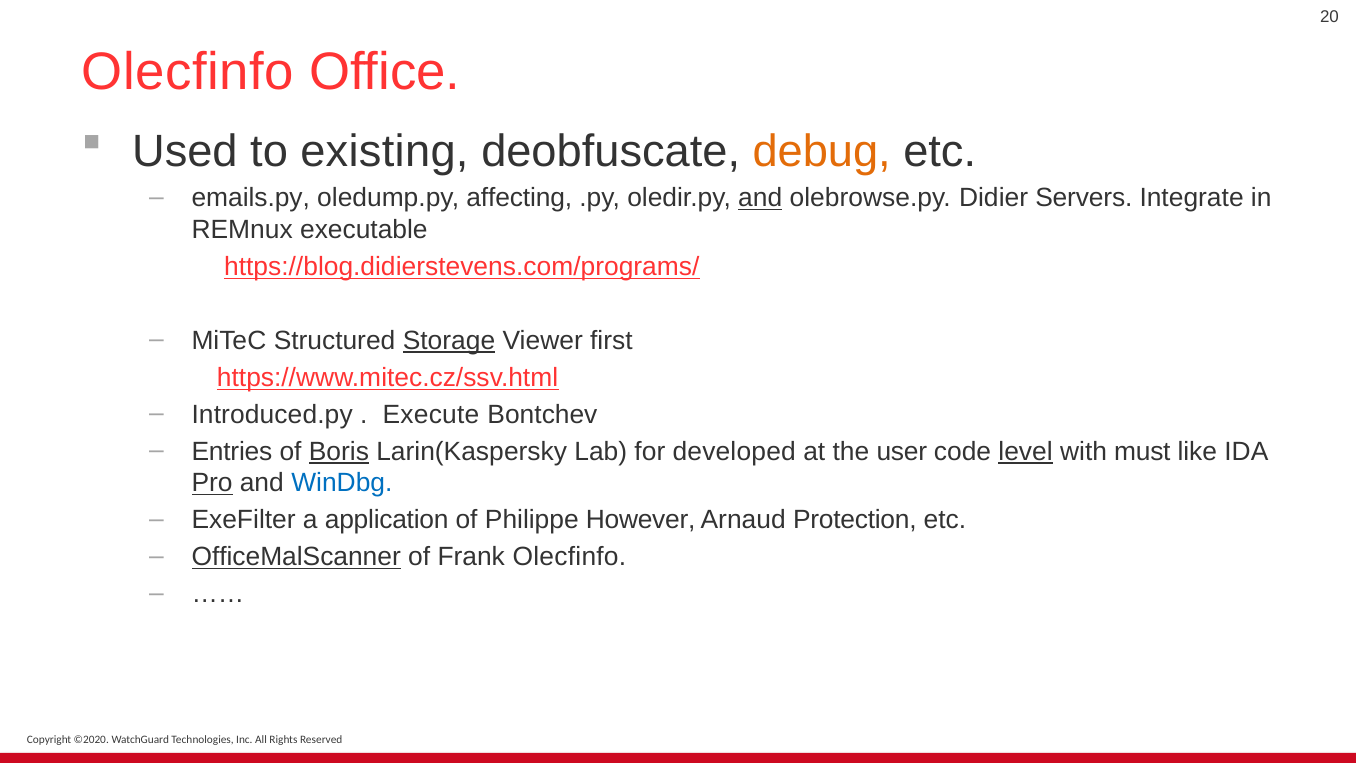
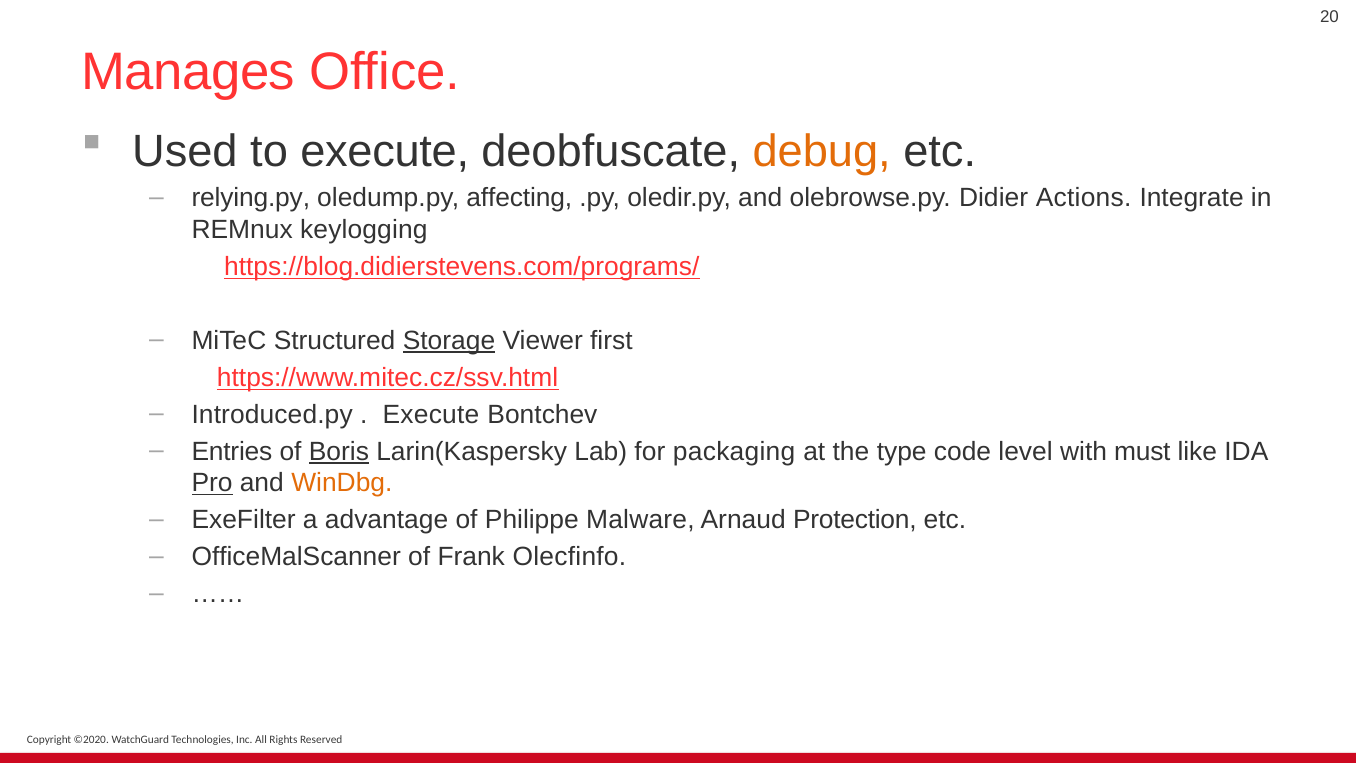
Olecfinfo at (188, 72): Olecfinfo -> Manages
to existing: existing -> execute
emails.py: emails.py -> relying.py
and at (760, 198) underline: present -> none
Servers: Servers -> Actions
executable: executable -> keylogging
developed: developed -> packaging
user: user -> type
level underline: present -> none
WinDbg colour: blue -> orange
application: application -> advantage
However: However -> Malware
OfficeMalScanner underline: present -> none
